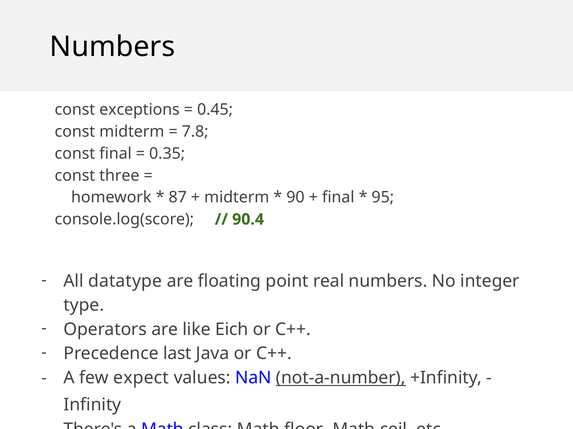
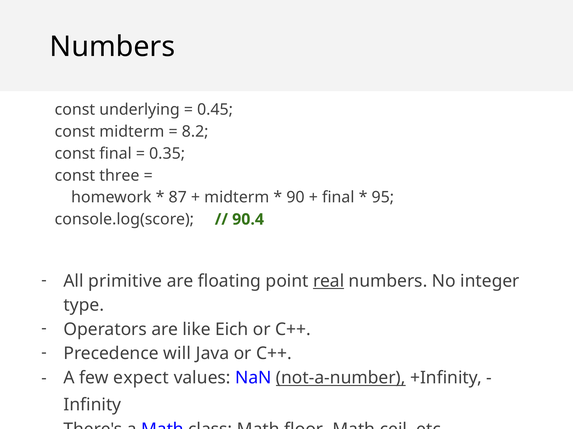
exceptions: exceptions -> underlying
7.8: 7.8 -> 8.2
datatype: datatype -> primitive
real underline: none -> present
last: last -> will
